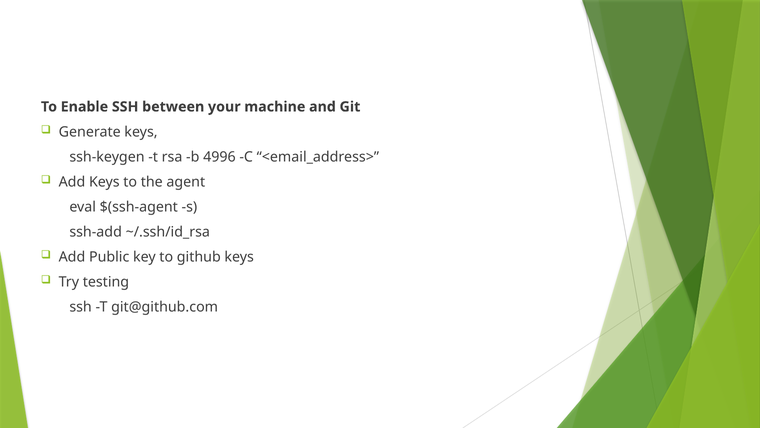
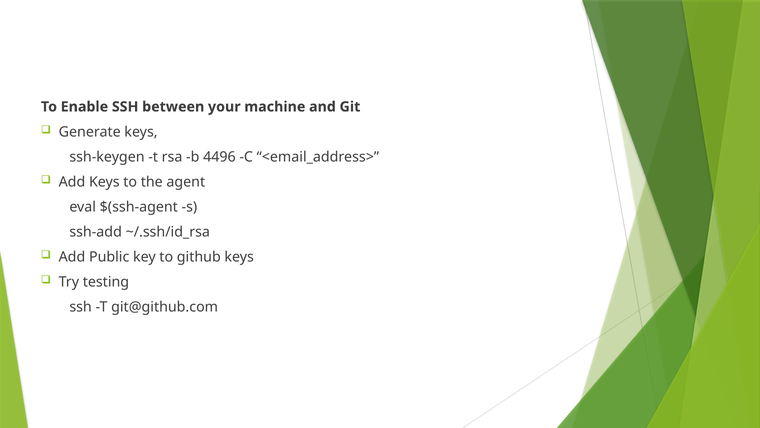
4996: 4996 -> 4496
